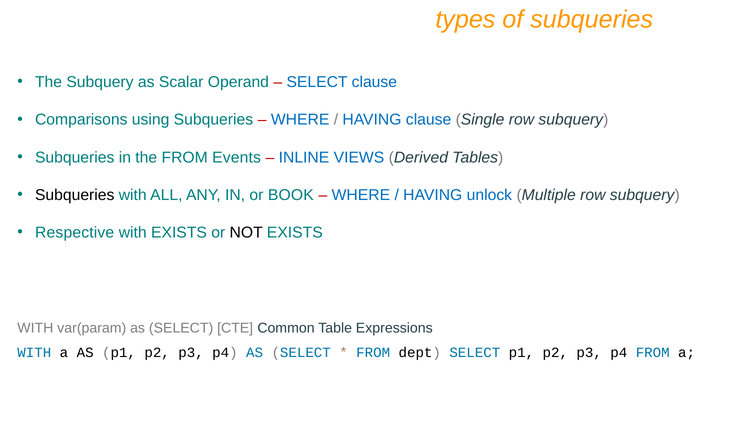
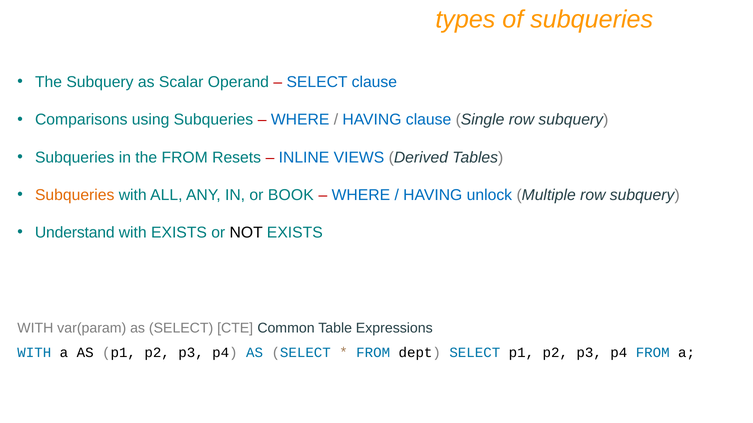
Events: Events -> Resets
Subqueries at (75, 195) colour: black -> orange
Respective: Respective -> Understand
